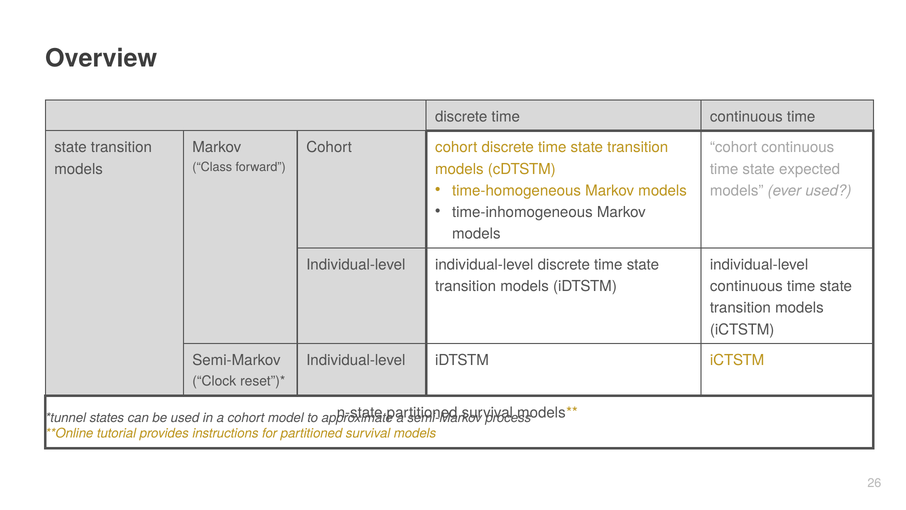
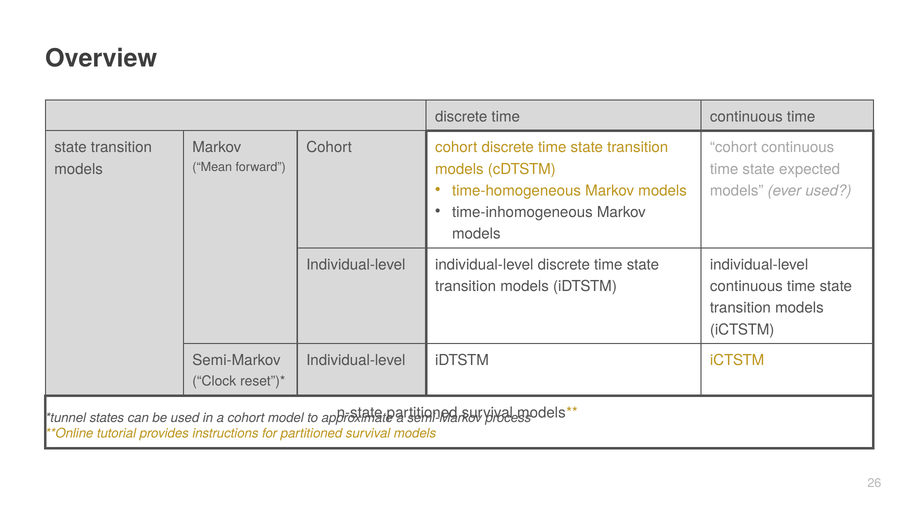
Class: Class -> Mean
